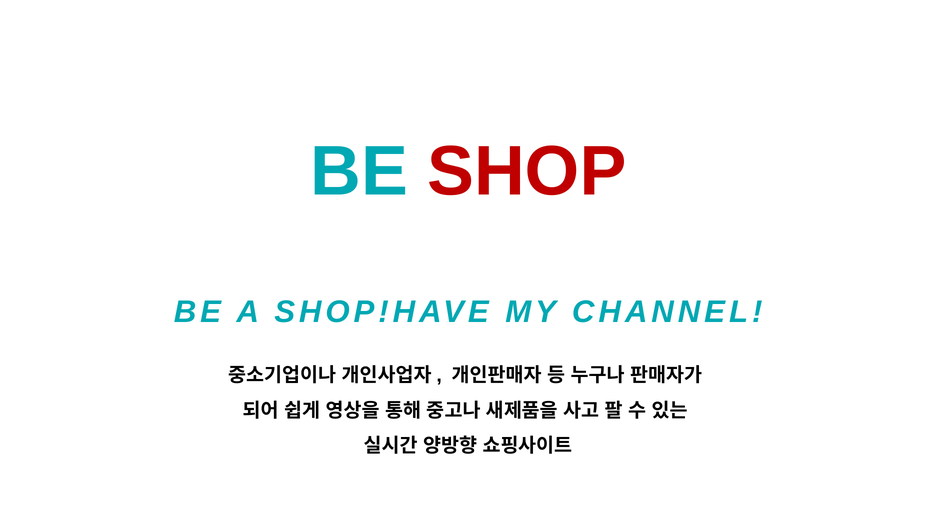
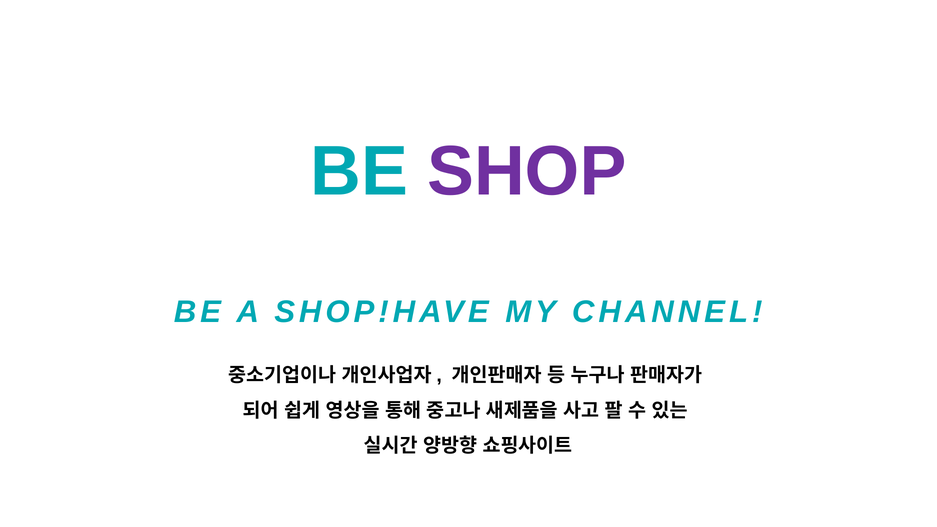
SHOP colour: red -> purple
